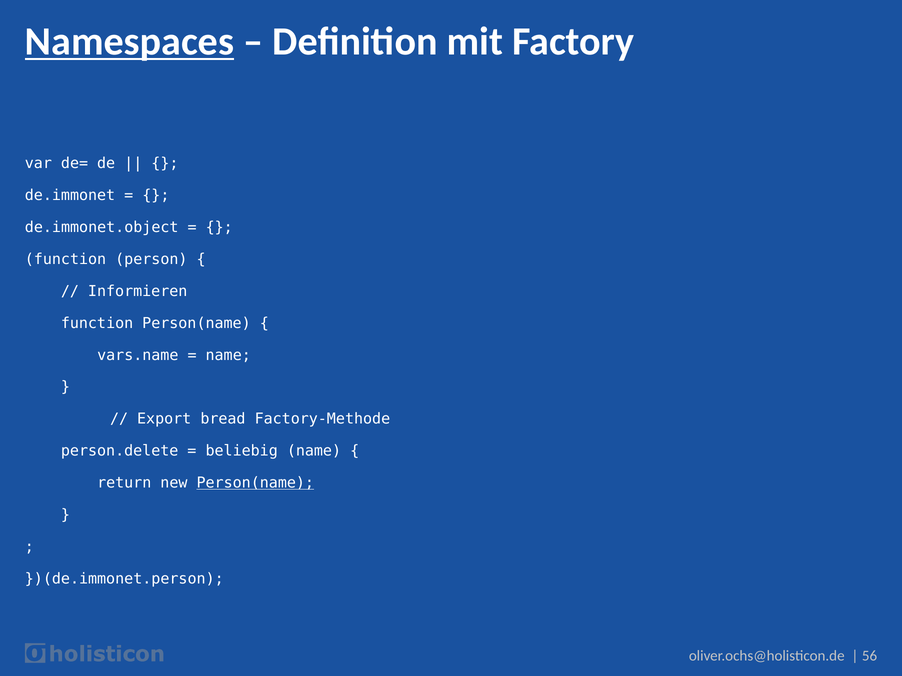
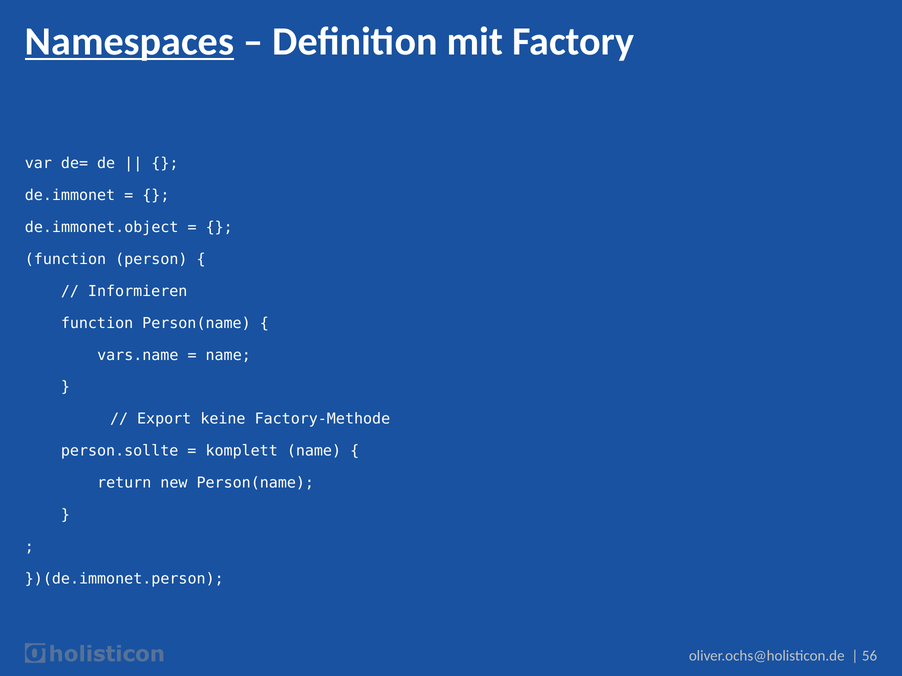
bread: bread -> keine
person.delete: person.delete -> person.sollte
beliebig: beliebig -> komplett
Person(name at (255, 483) underline: present -> none
